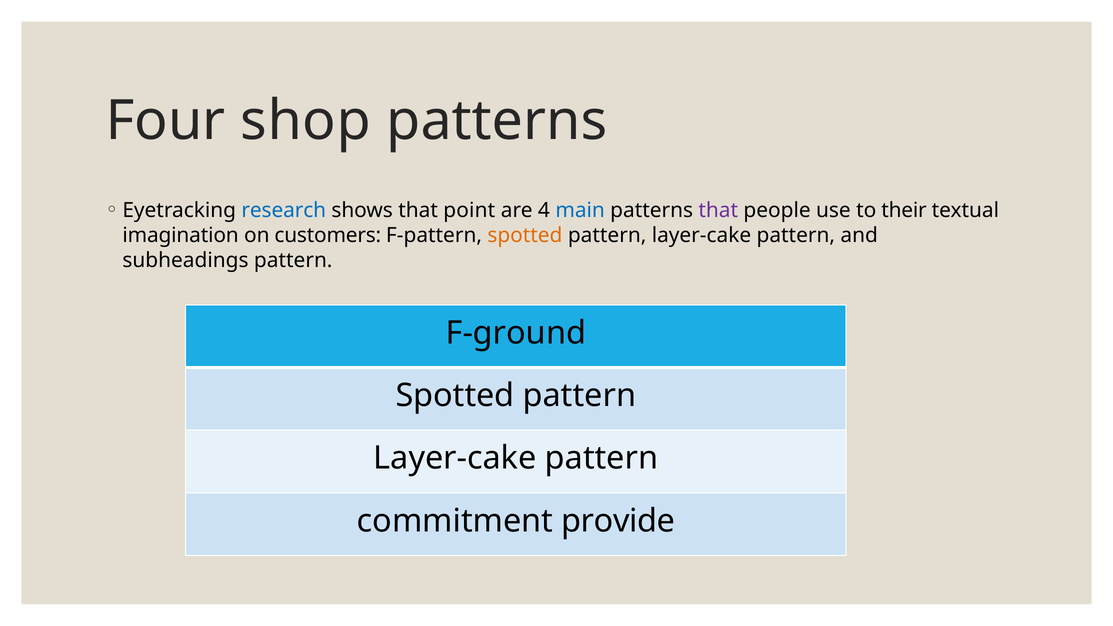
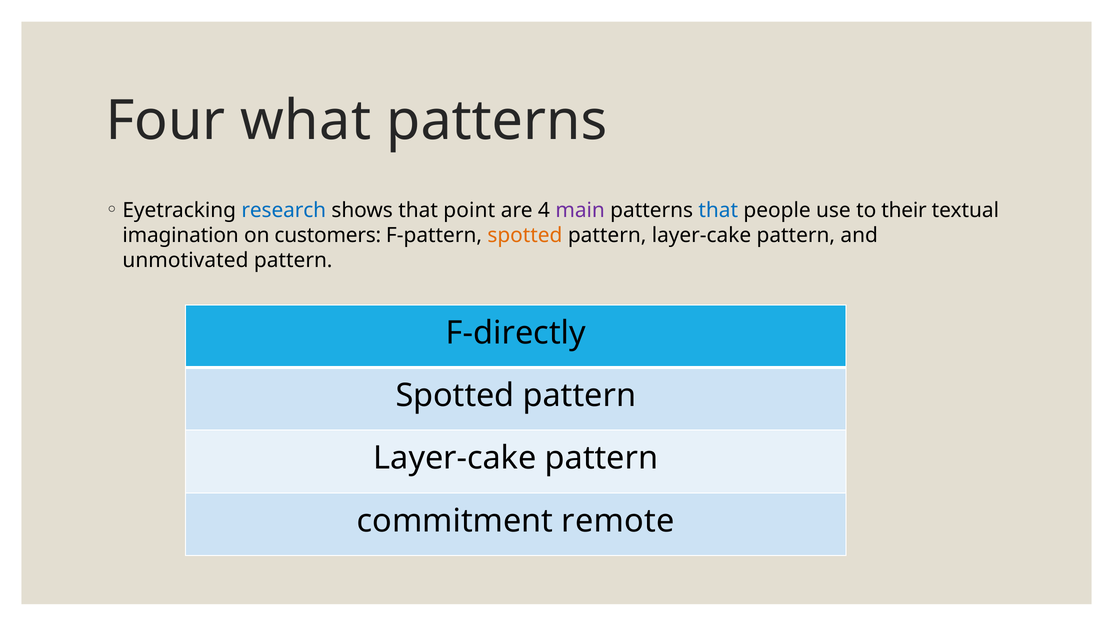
shop: shop -> what
main colour: blue -> purple
that at (718, 210) colour: purple -> blue
subheadings: subheadings -> unmotivated
F-ground: F-ground -> F-directly
provide: provide -> remote
